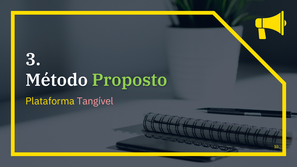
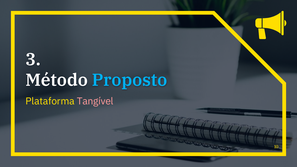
Proposto colour: light green -> light blue
